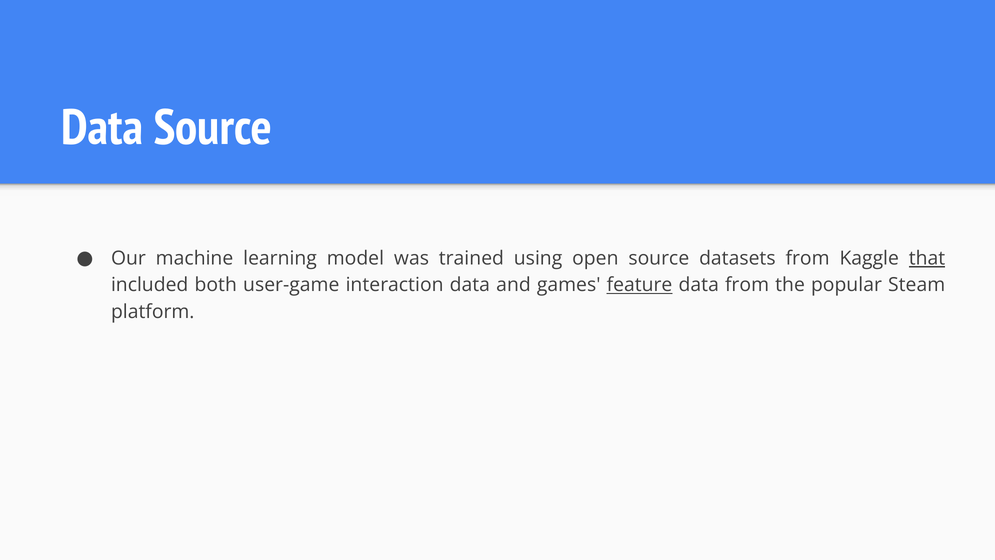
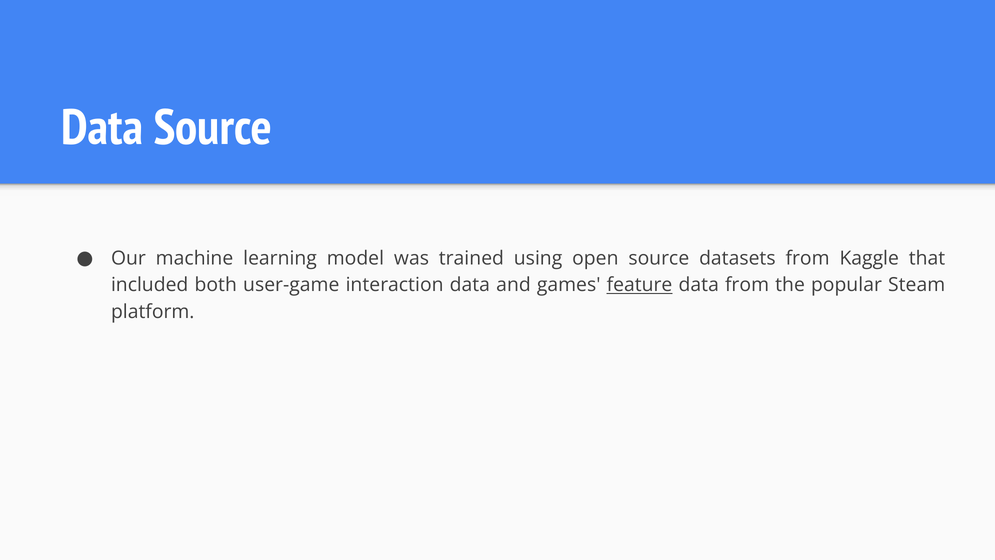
that underline: present -> none
